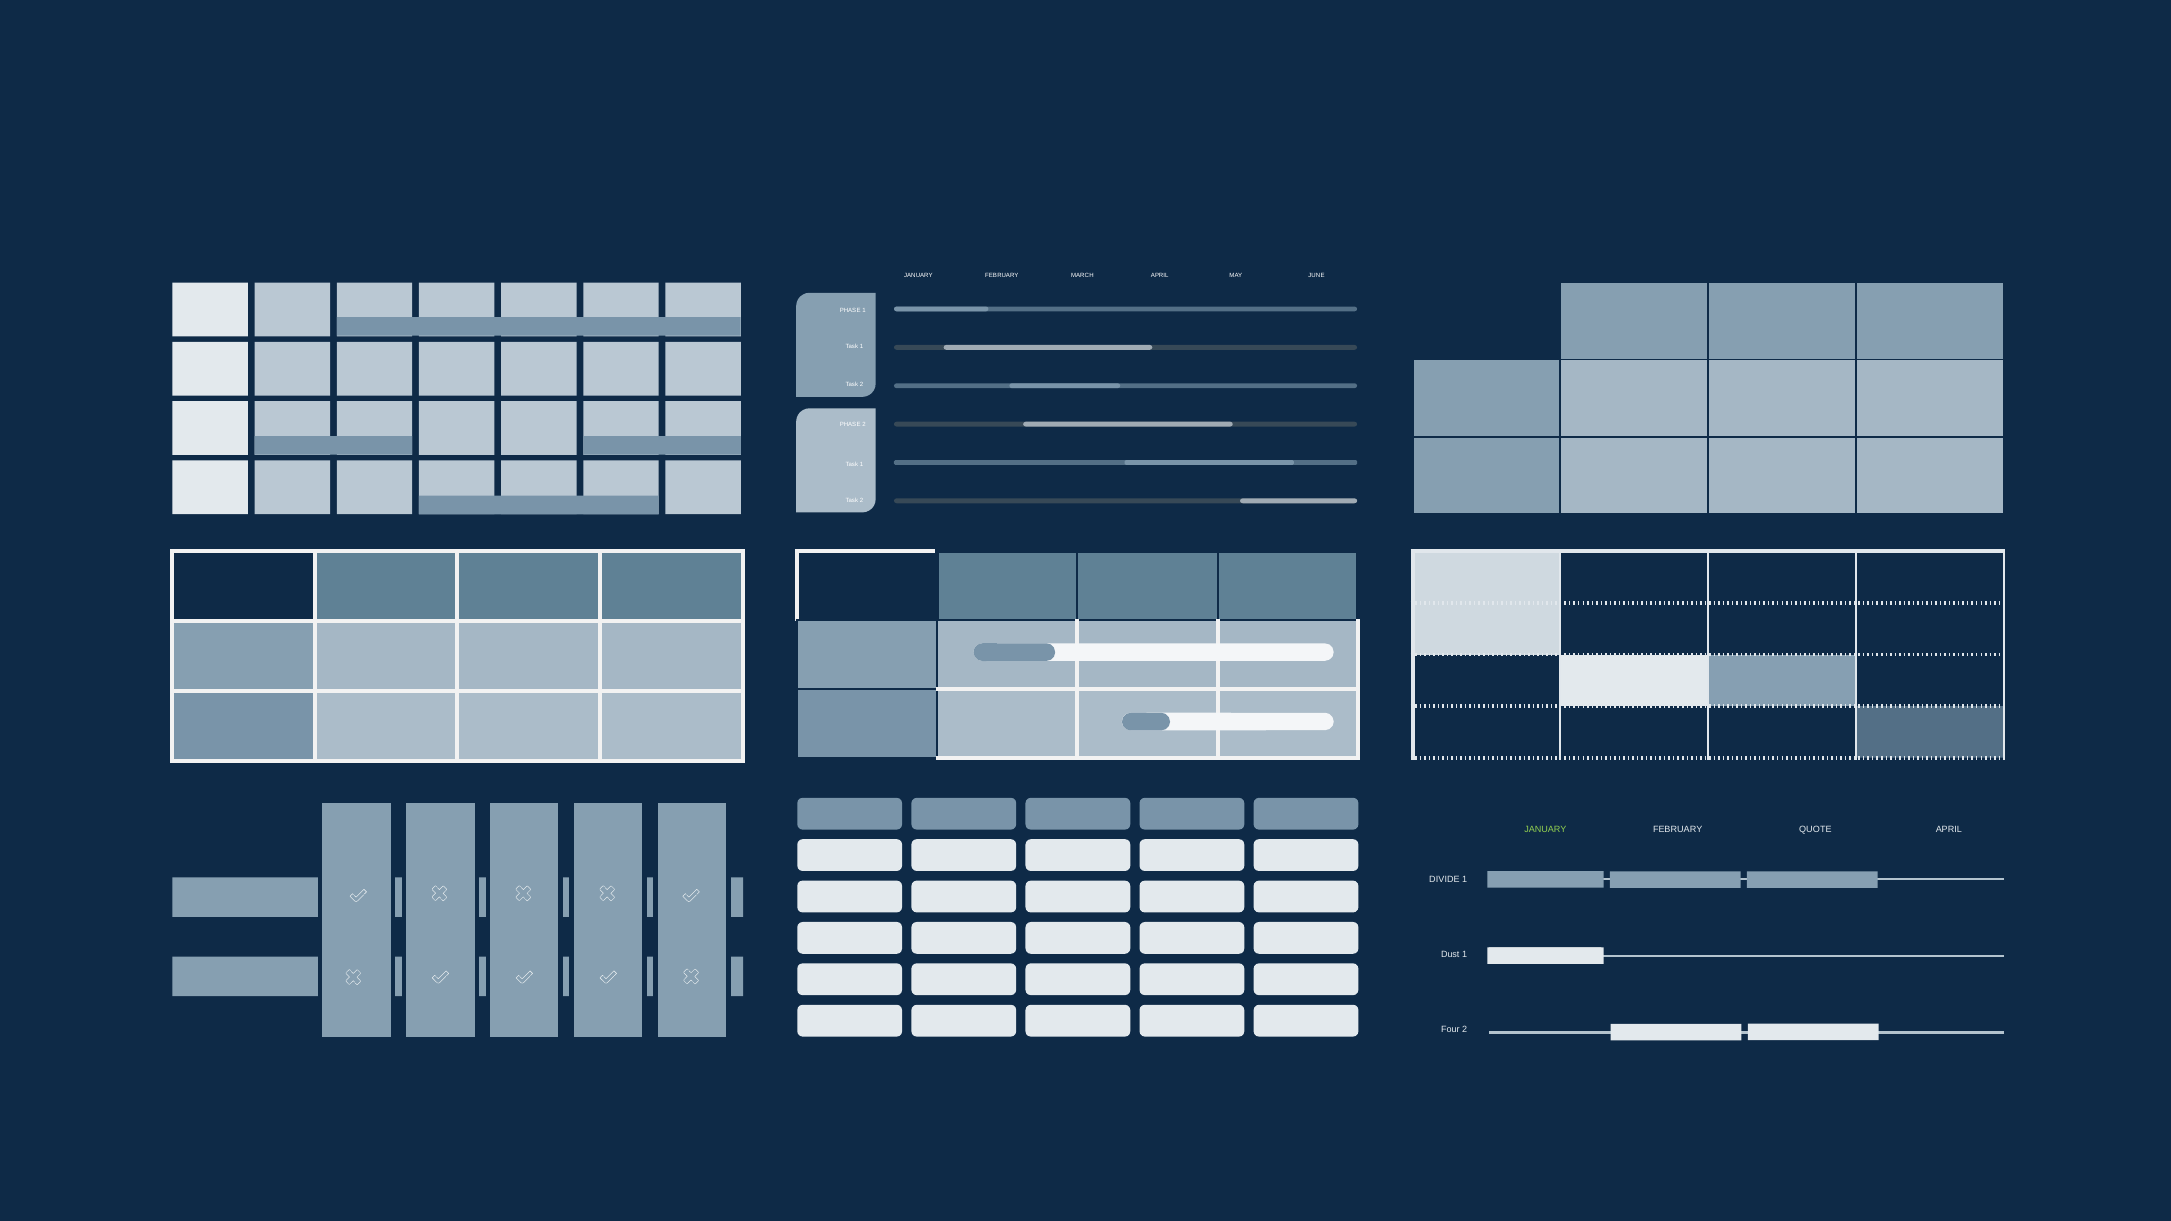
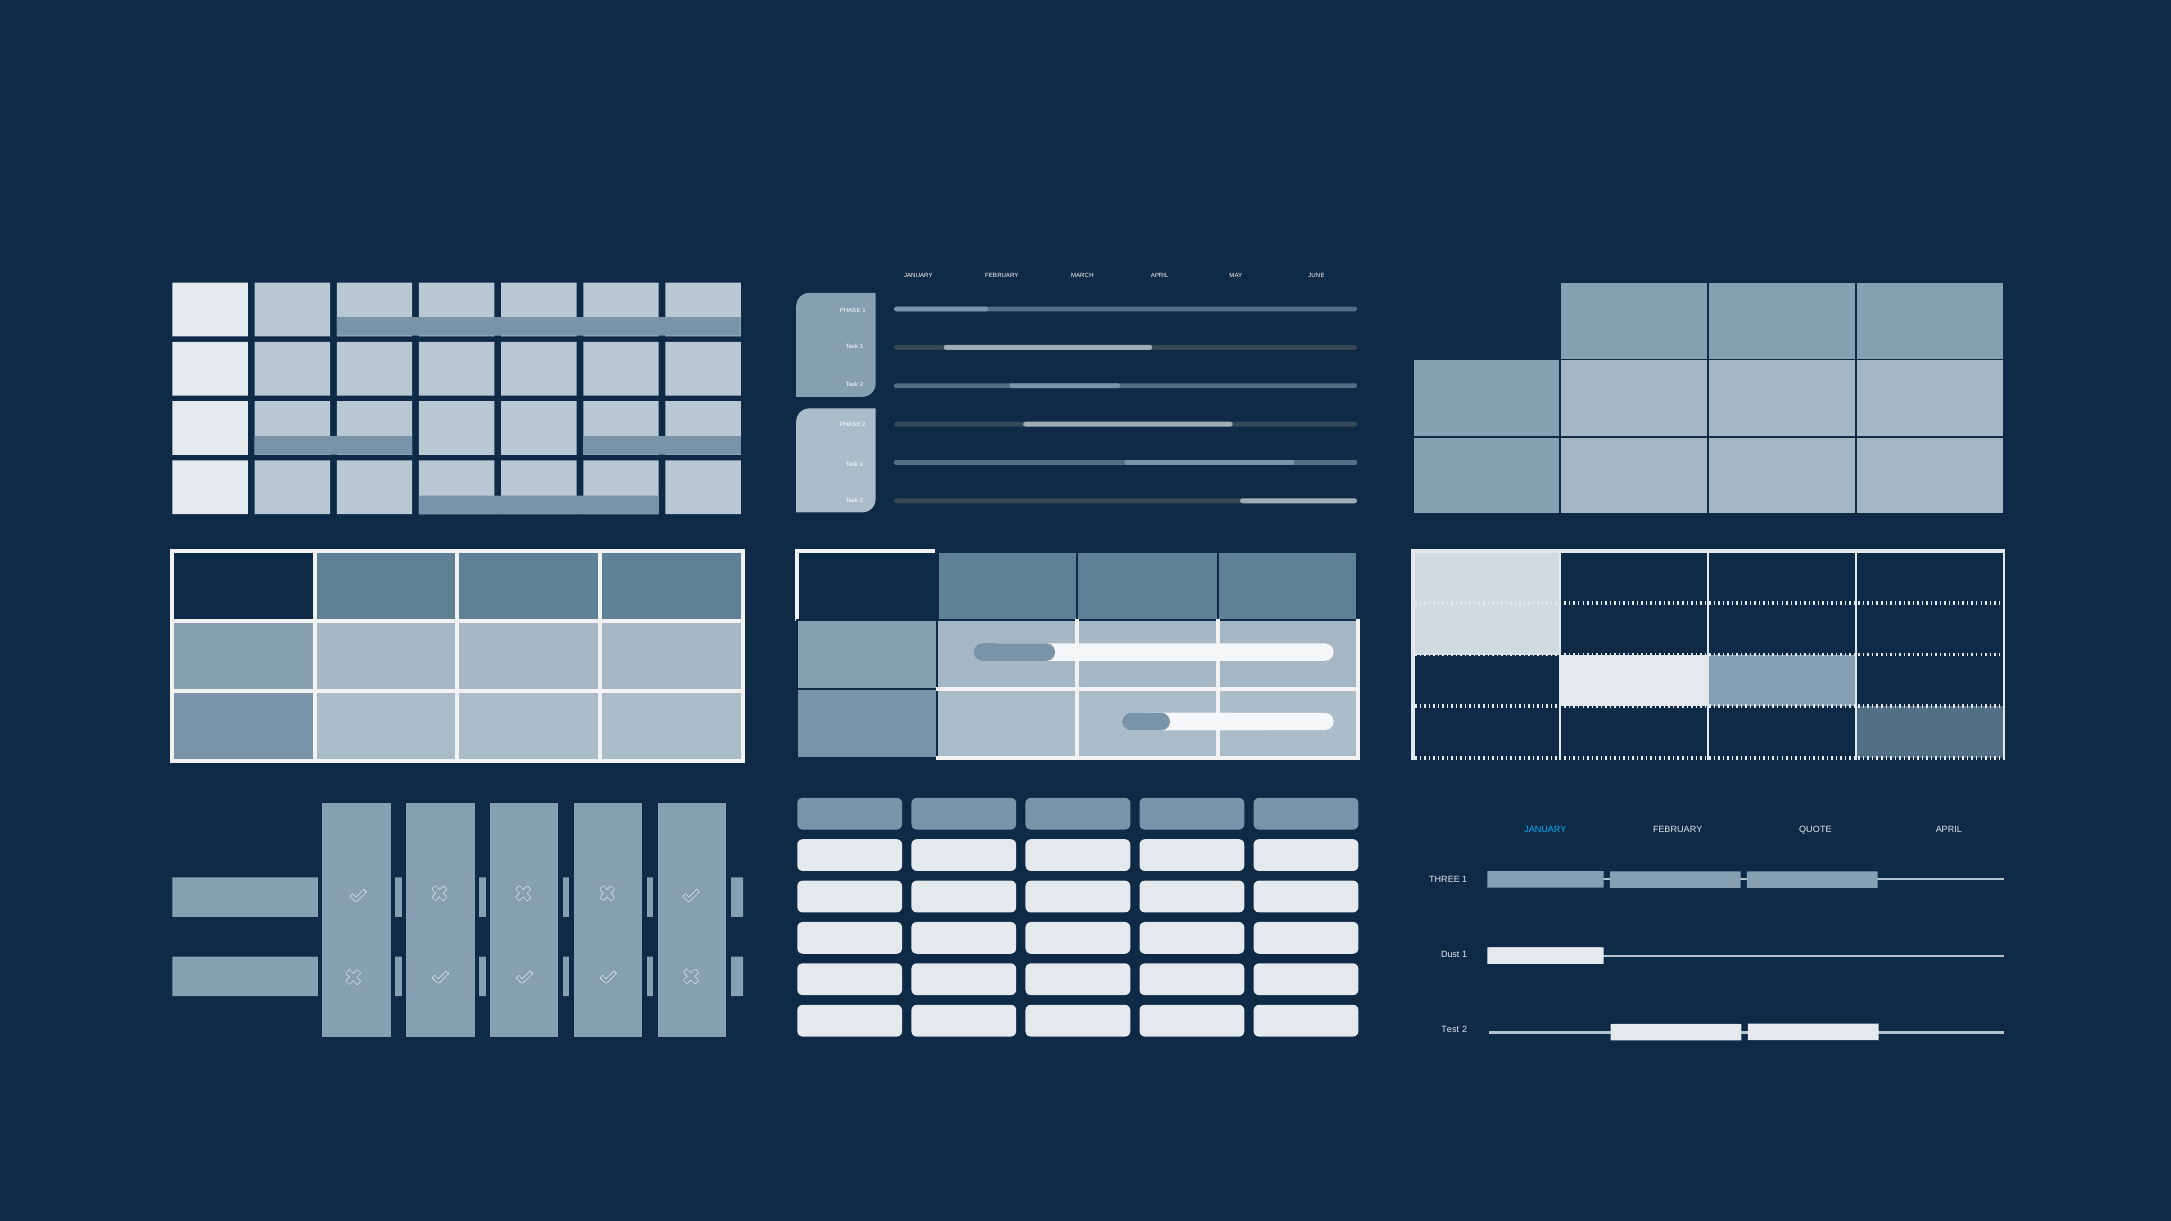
JANUARY at (1545, 830) colour: light green -> light blue
DIVIDE: DIVIDE -> THREE
Four: Four -> Test
